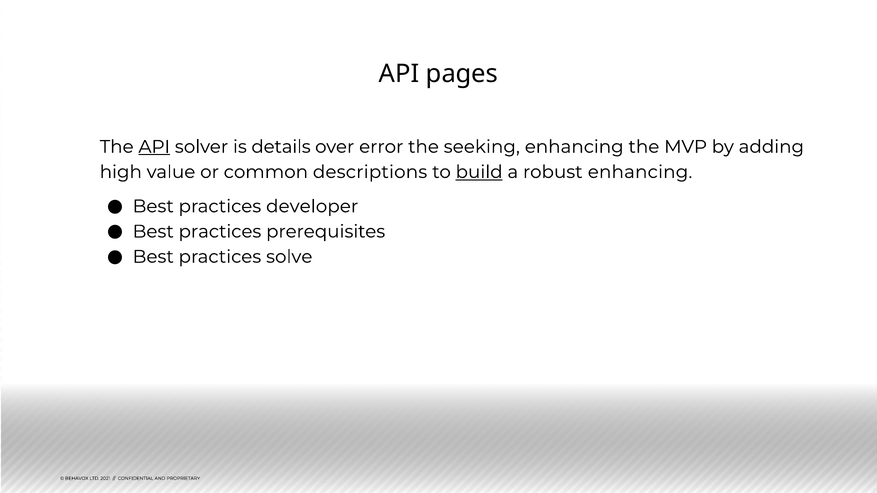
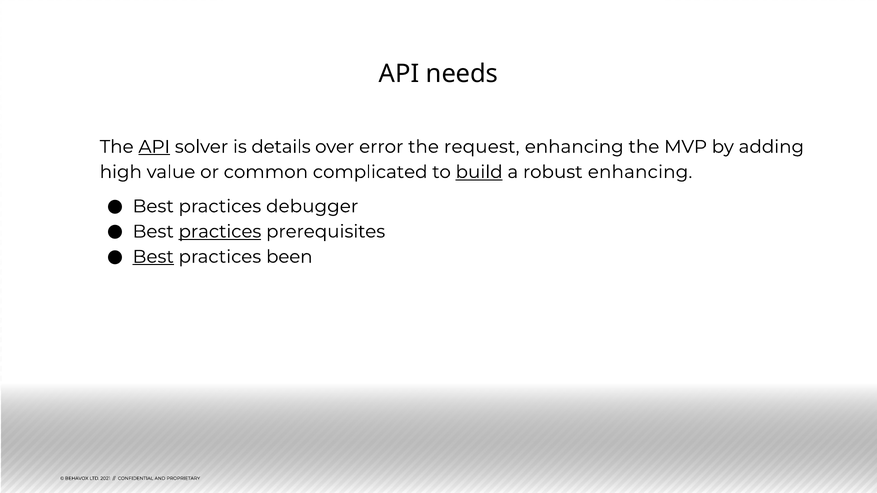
pages: pages -> needs
seeking: seeking -> request
descriptions: descriptions -> complicated
developer: developer -> debugger
practices at (220, 232) underline: none -> present
Best at (153, 257) underline: none -> present
solve: solve -> been
